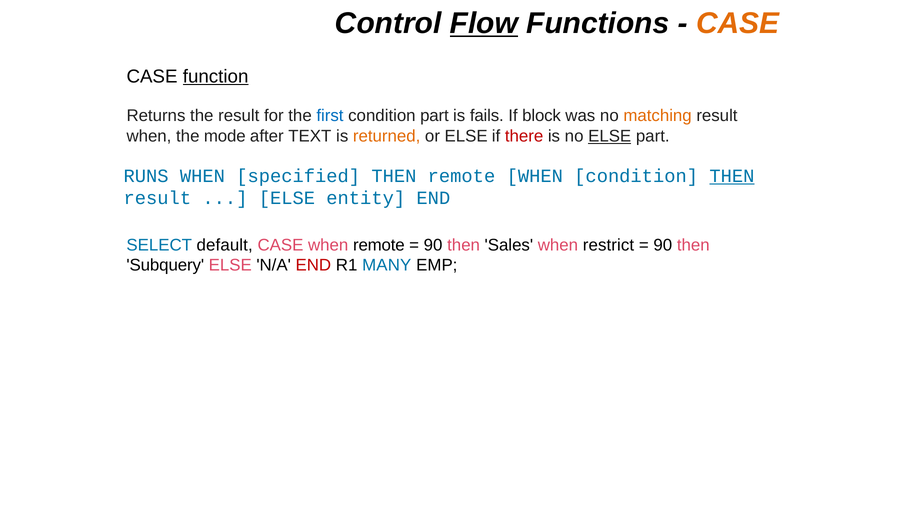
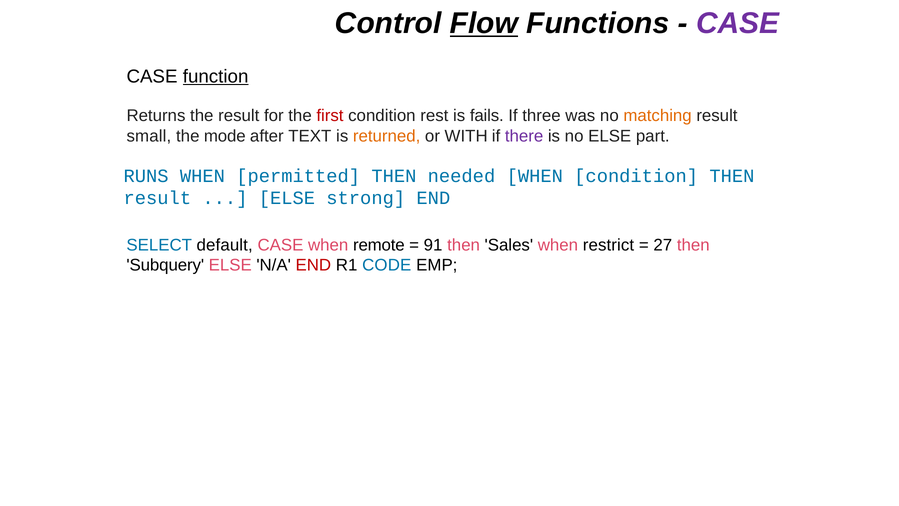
CASE at (738, 23) colour: orange -> purple
first colour: blue -> red
condition part: part -> rest
block: block -> three
when at (149, 136): when -> small
or ELSE: ELSE -> WITH
there colour: red -> purple
ELSE at (610, 136) underline: present -> none
specified: specified -> permitted
THEN remote: remote -> needed
THEN at (732, 176) underline: present -> none
entity: entity -> strong
90 at (433, 245): 90 -> 91
90 at (663, 245): 90 -> 27
MANY: MANY -> CODE
